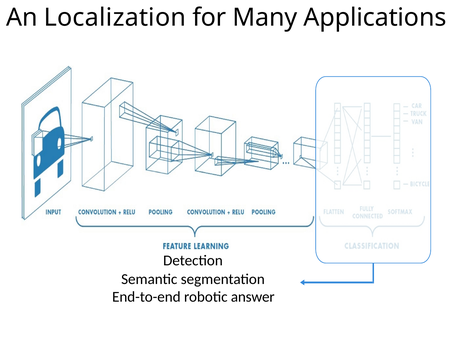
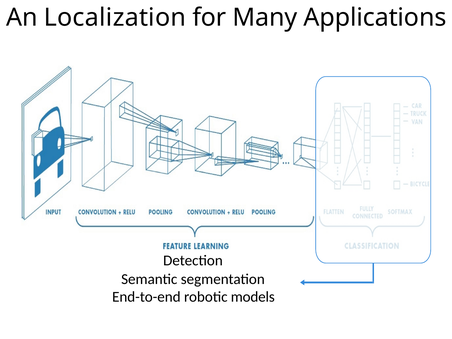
answer: answer -> models
